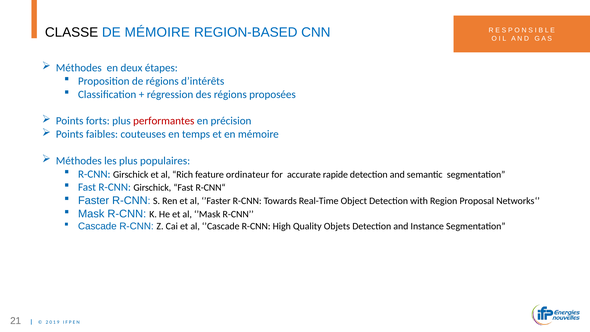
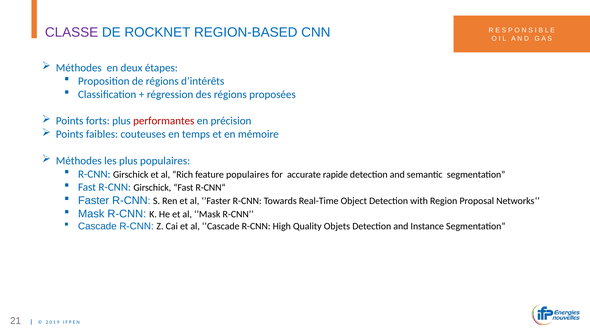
CLASSE colour: black -> purple
DE MÉMOIRE: MÉMOIRE -> ROCKNET
feature ordinateur: ordinateur -> populaires
